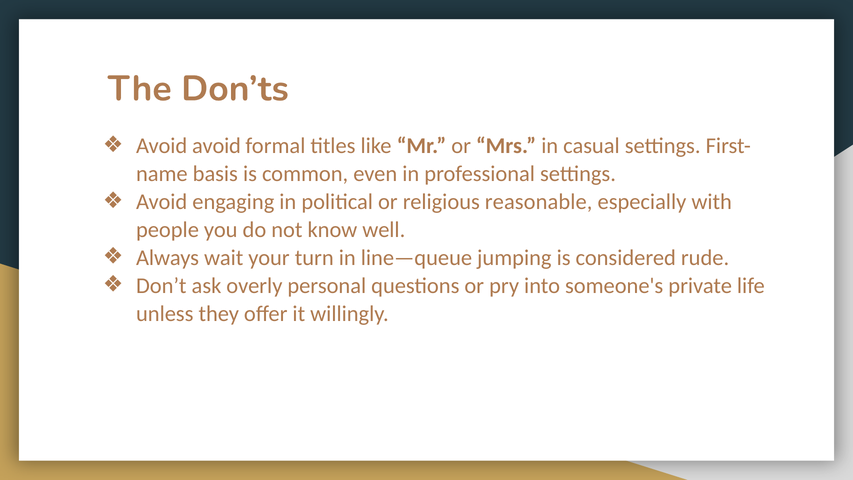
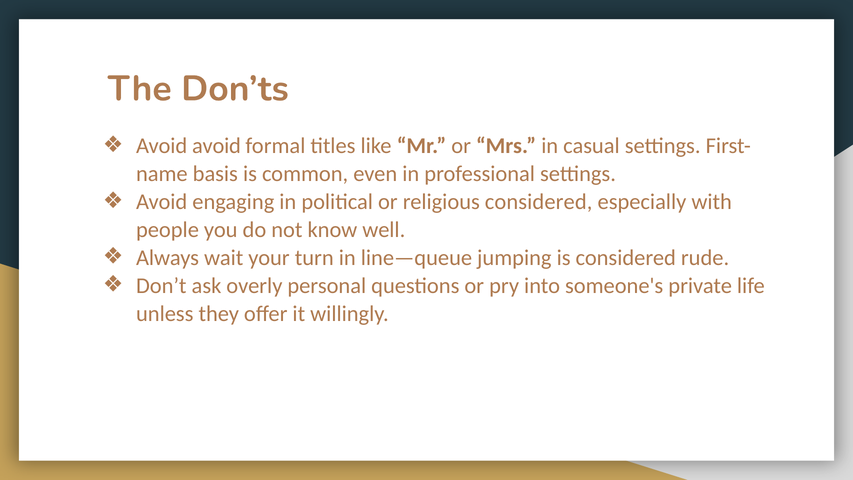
religious reasonable: reasonable -> considered
